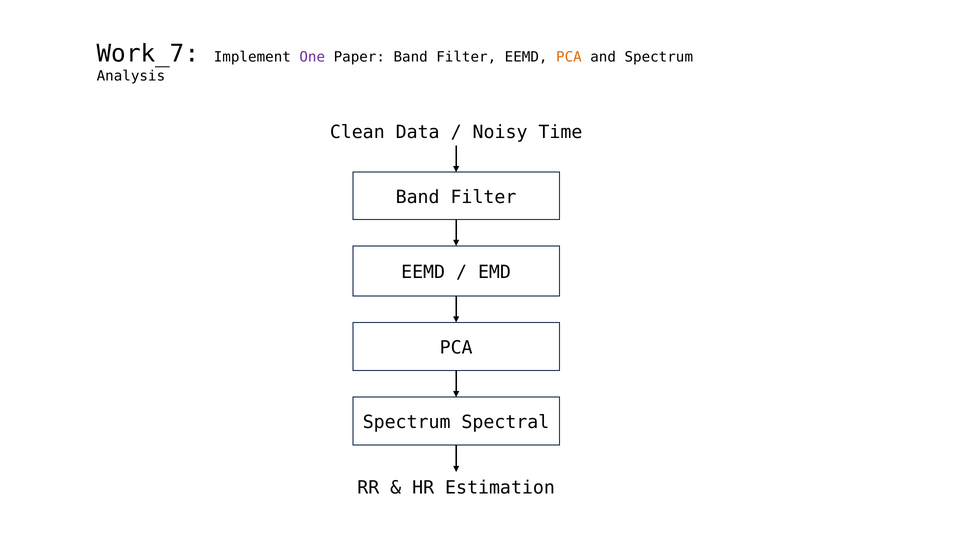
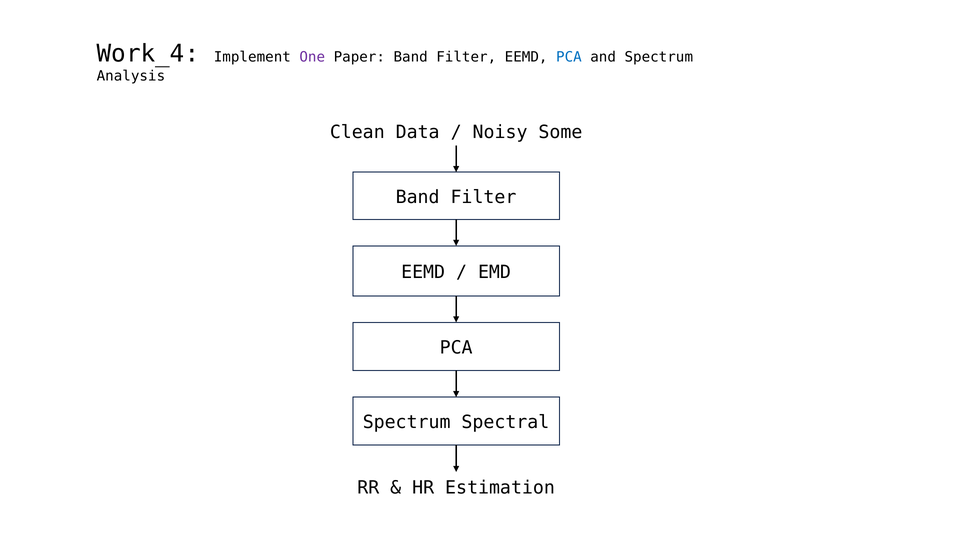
Work_7: Work_7 -> Work_4
PCA at (569, 57) colour: orange -> blue
Time: Time -> Some
